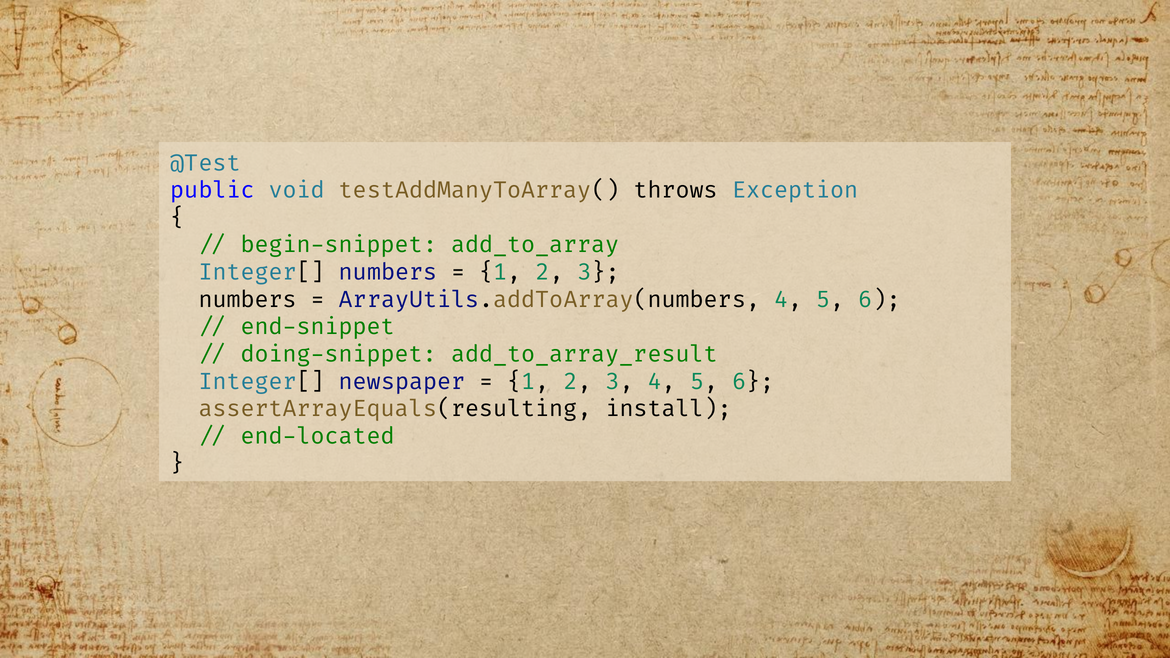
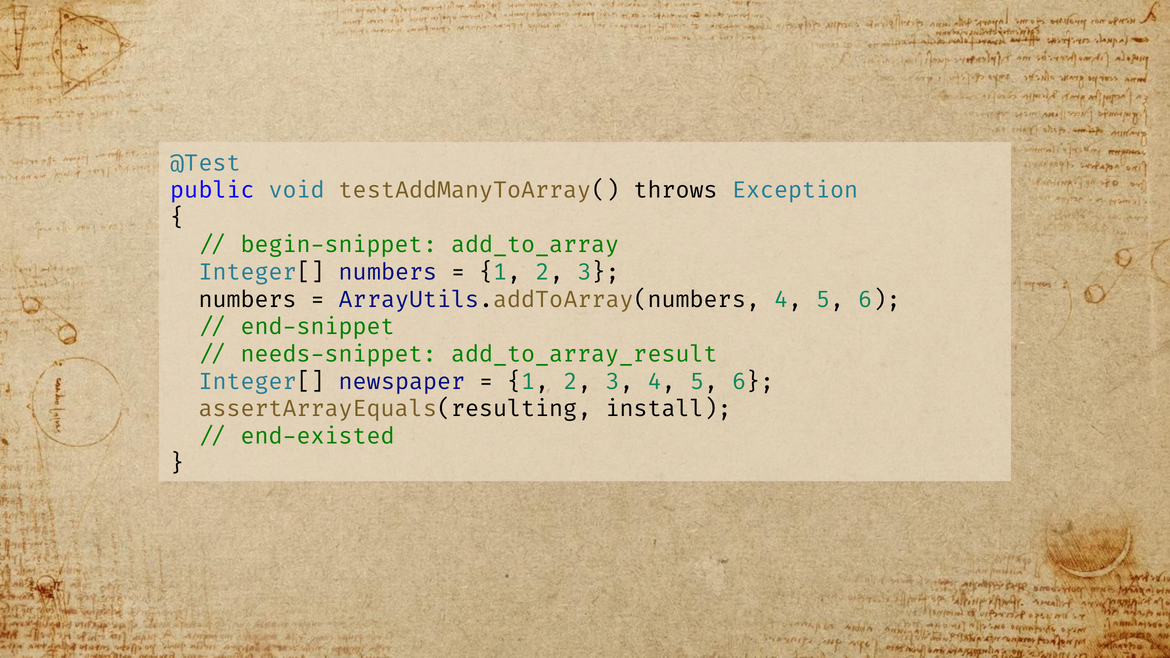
doing-snippet: doing-snippet -> needs-snippet
end-located: end-located -> end-existed
